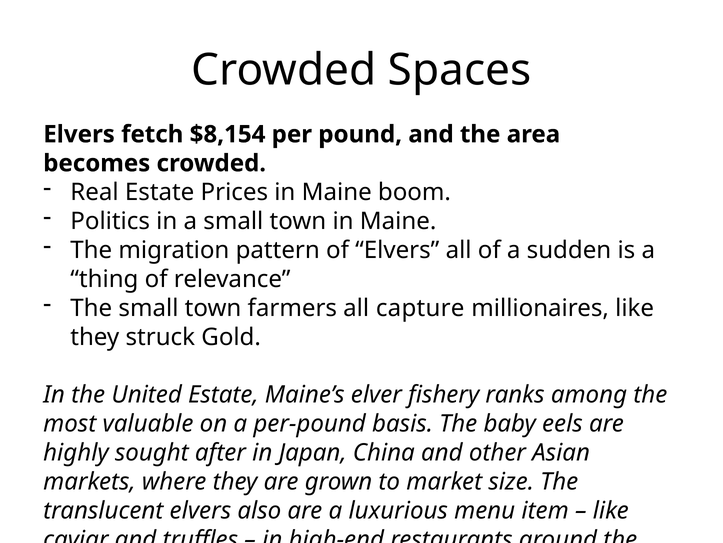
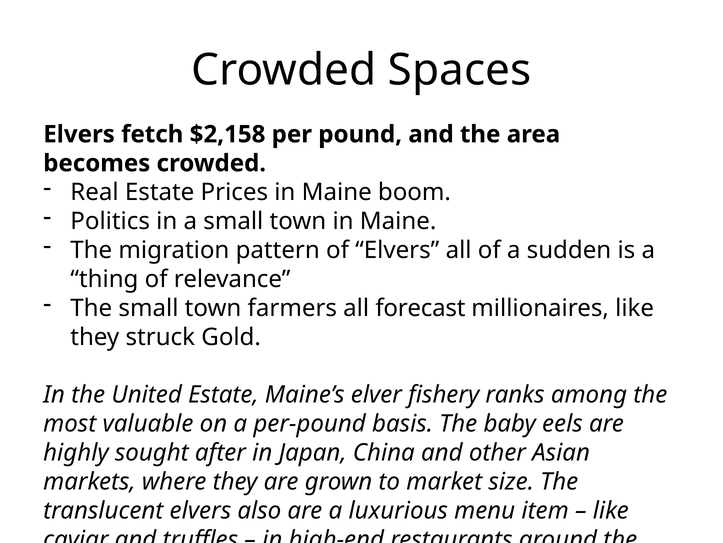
$8,154: $8,154 -> $2,158
capture: capture -> forecast
